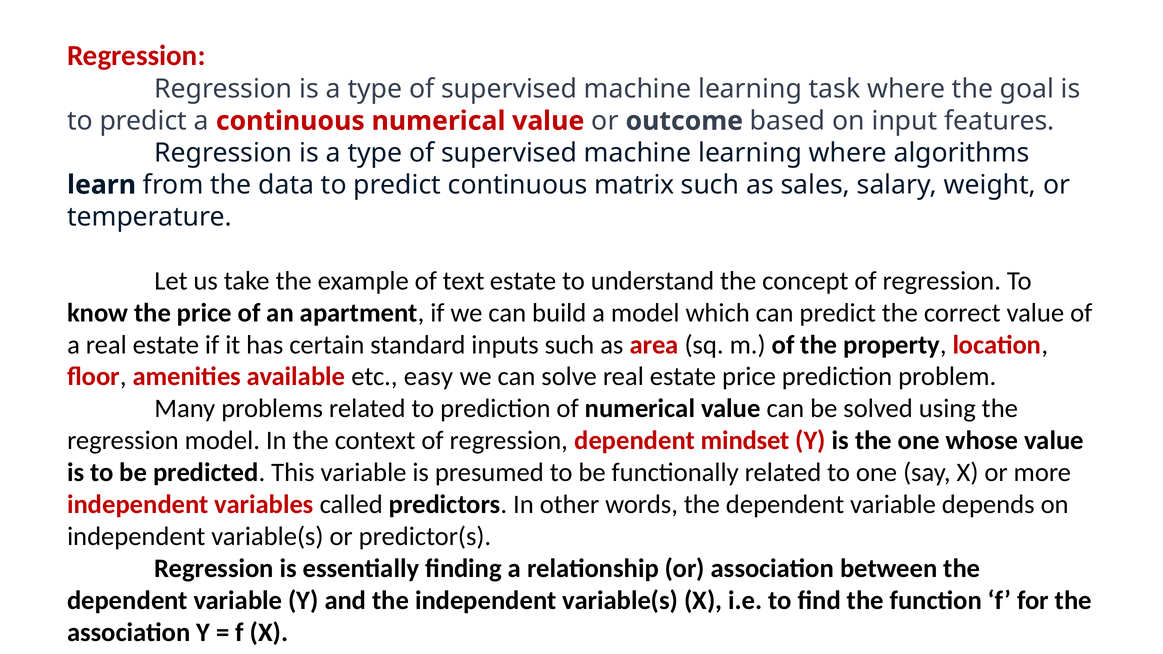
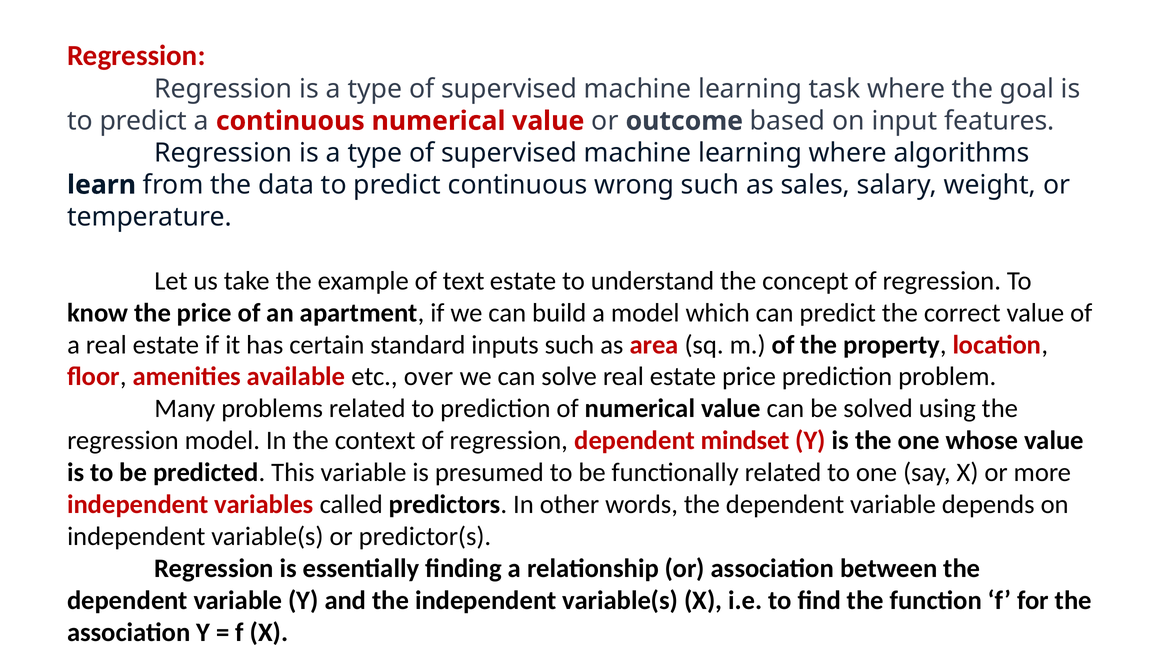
matrix: matrix -> wrong
easy: easy -> over
